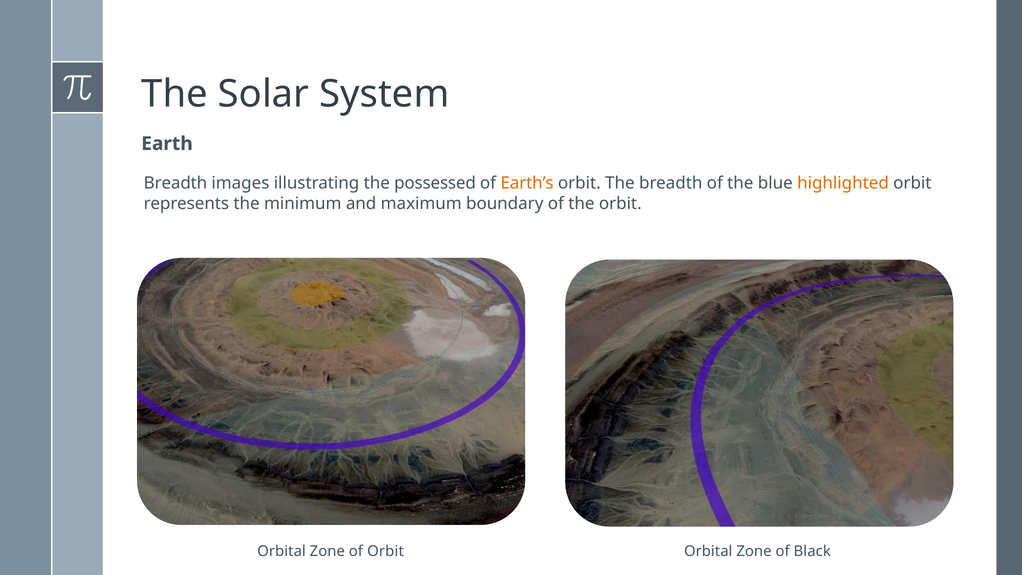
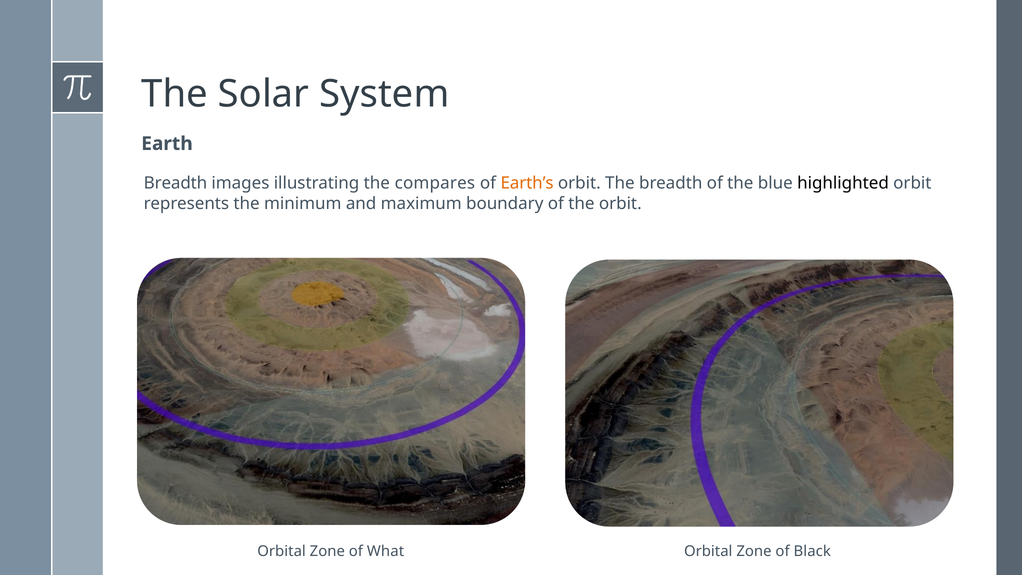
possessed: possessed -> compares
highlighted colour: orange -> black
of Orbit: Orbit -> What
